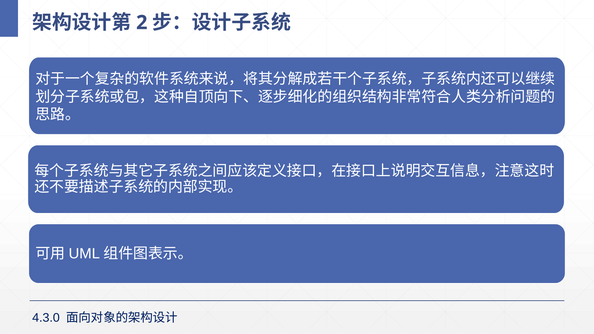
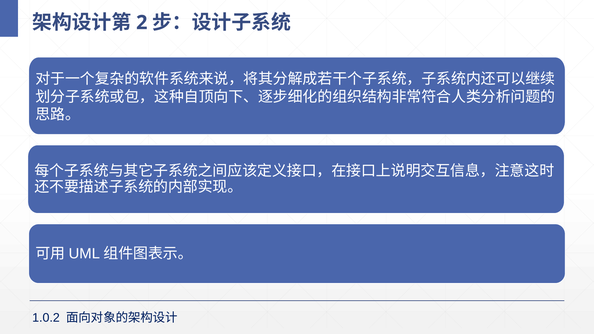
4.3.0: 4.3.0 -> 1.0.2
